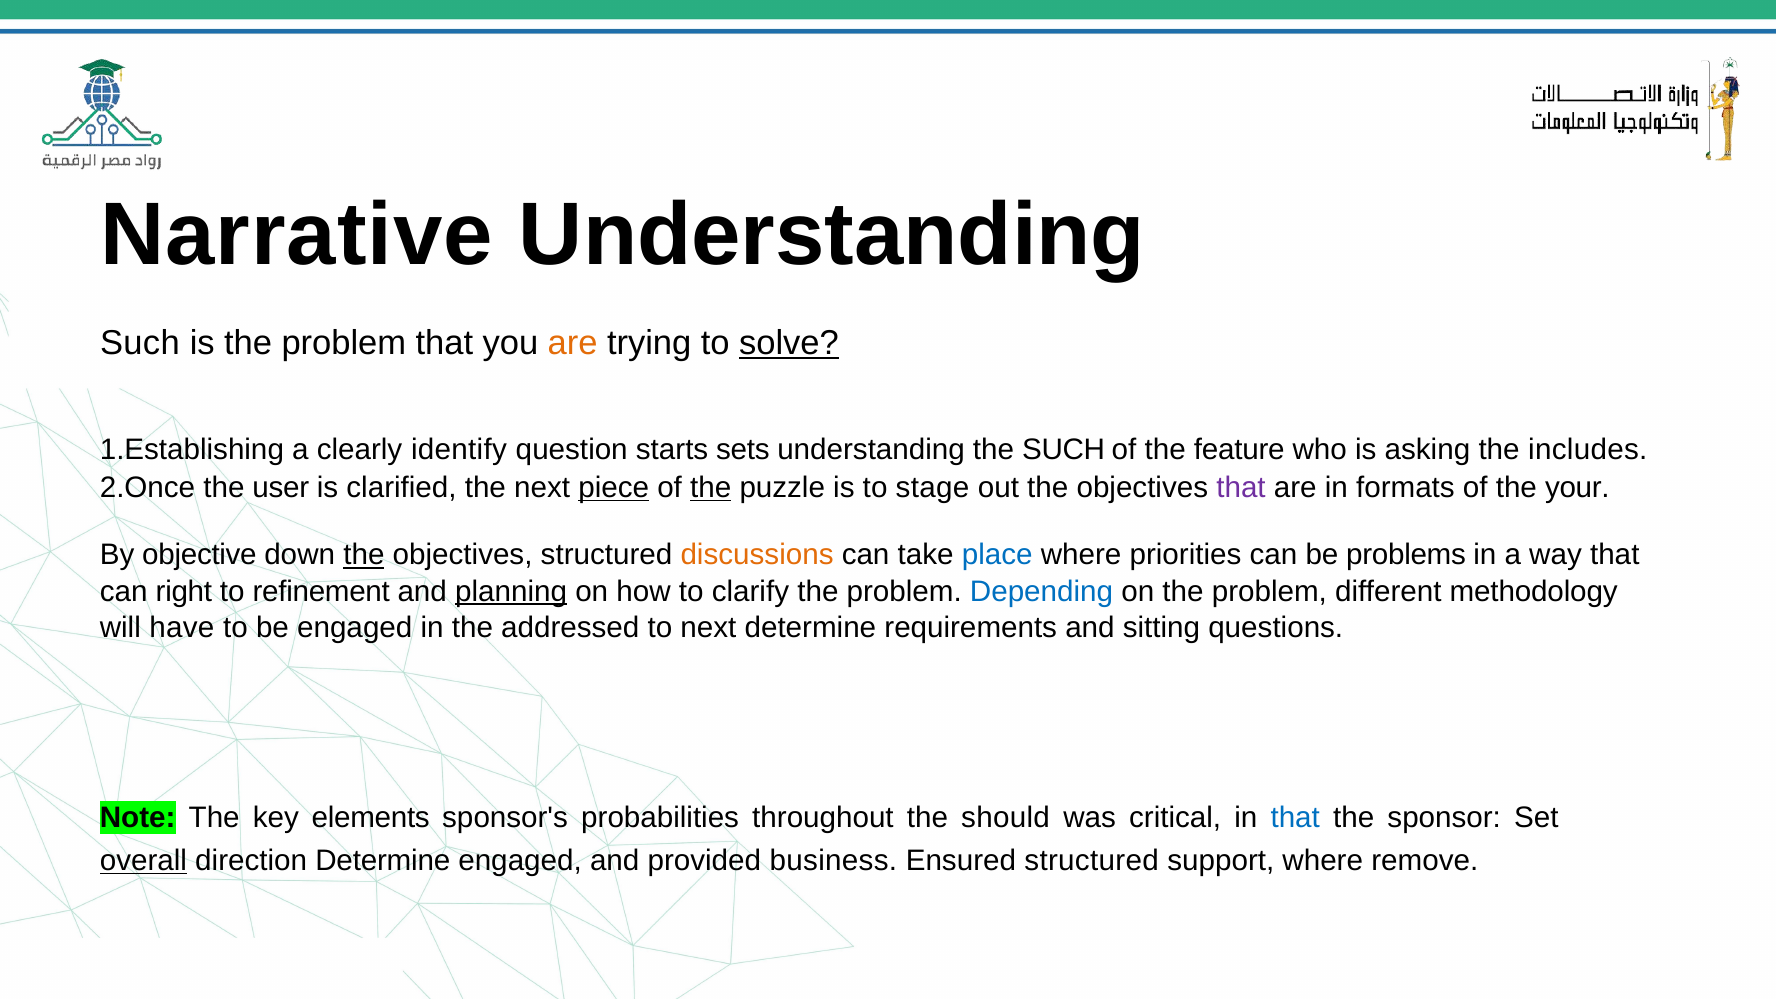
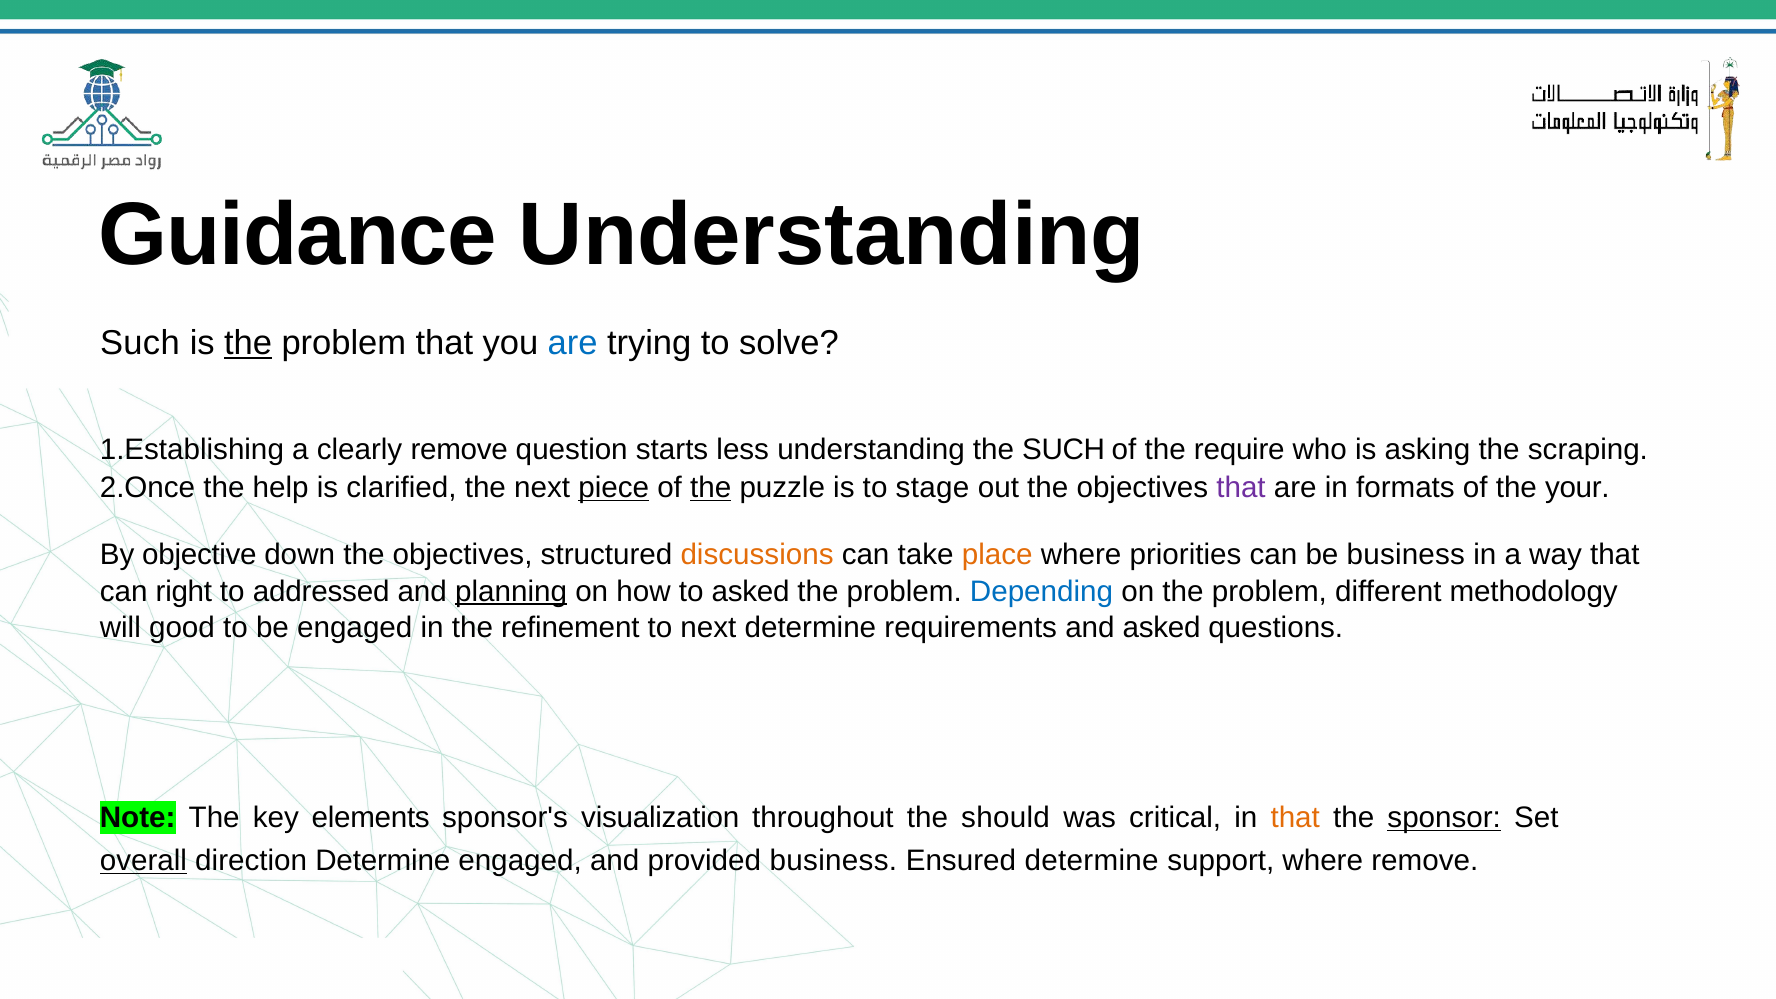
Narrative: Narrative -> Guidance
the at (248, 343) underline: none -> present
are at (573, 343) colour: orange -> blue
solve underline: present -> none
clearly identify: identify -> remove
sets: sets -> less
feature: feature -> require
includes: includes -> scraping
user: user -> help
the at (364, 555) underline: present -> none
place colour: blue -> orange
be problems: problems -> business
refinement: refinement -> addressed
to clarify: clarify -> asked
have: have -> good
addressed: addressed -> refinement
and sitting: sitting -> asked
probabilities: probabilities -> visualization
that at (1295, 818) colour: blue -> orange
sponsor underline: none -> present
Ensured structured: structured -> determine
